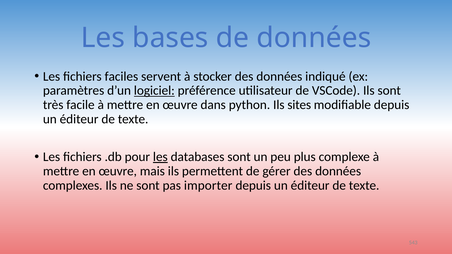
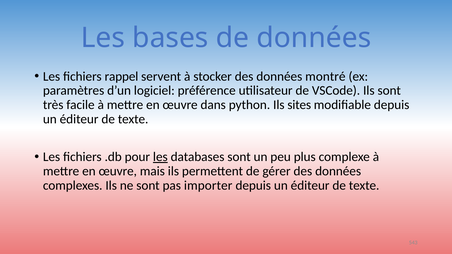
faciles: faciles -> rappel
indiqué: indiqué -> montré
logiciel underline: present -> none
